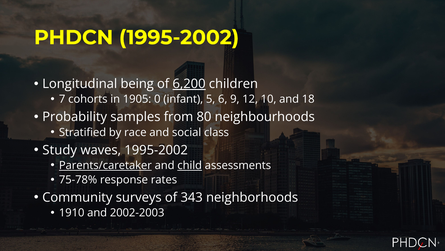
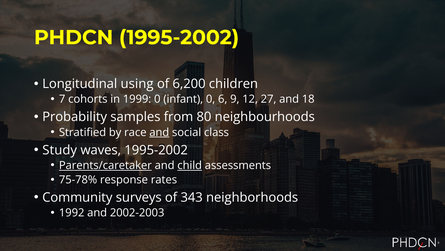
being: being -> using
6,200 underline: present -> none
1905: 1905 -> 1999
infant 5: 5 -> 0
10: 10 -> 27
and at (159, 132) underline: none -> present
1910: 1910 -> 1992
